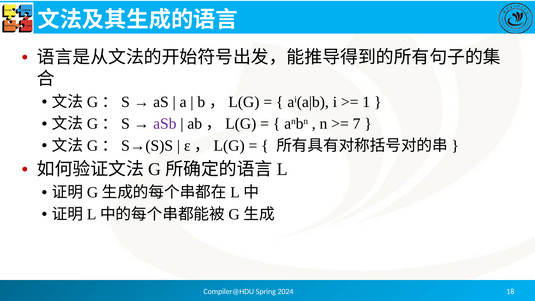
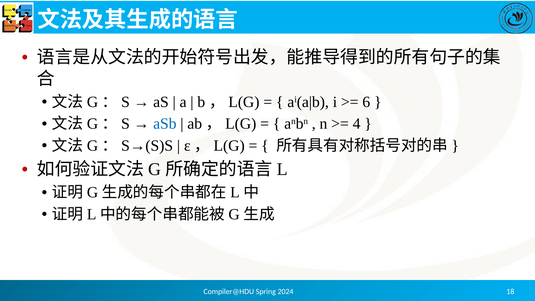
1: 1 -> 6
aSb colour: purple -> blue
7: 7 -> 4
